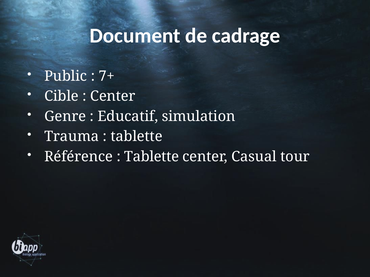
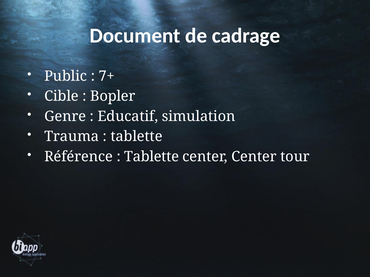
Center at (113, 96): Center -> Bopler
center Casual: Casual -> Center
